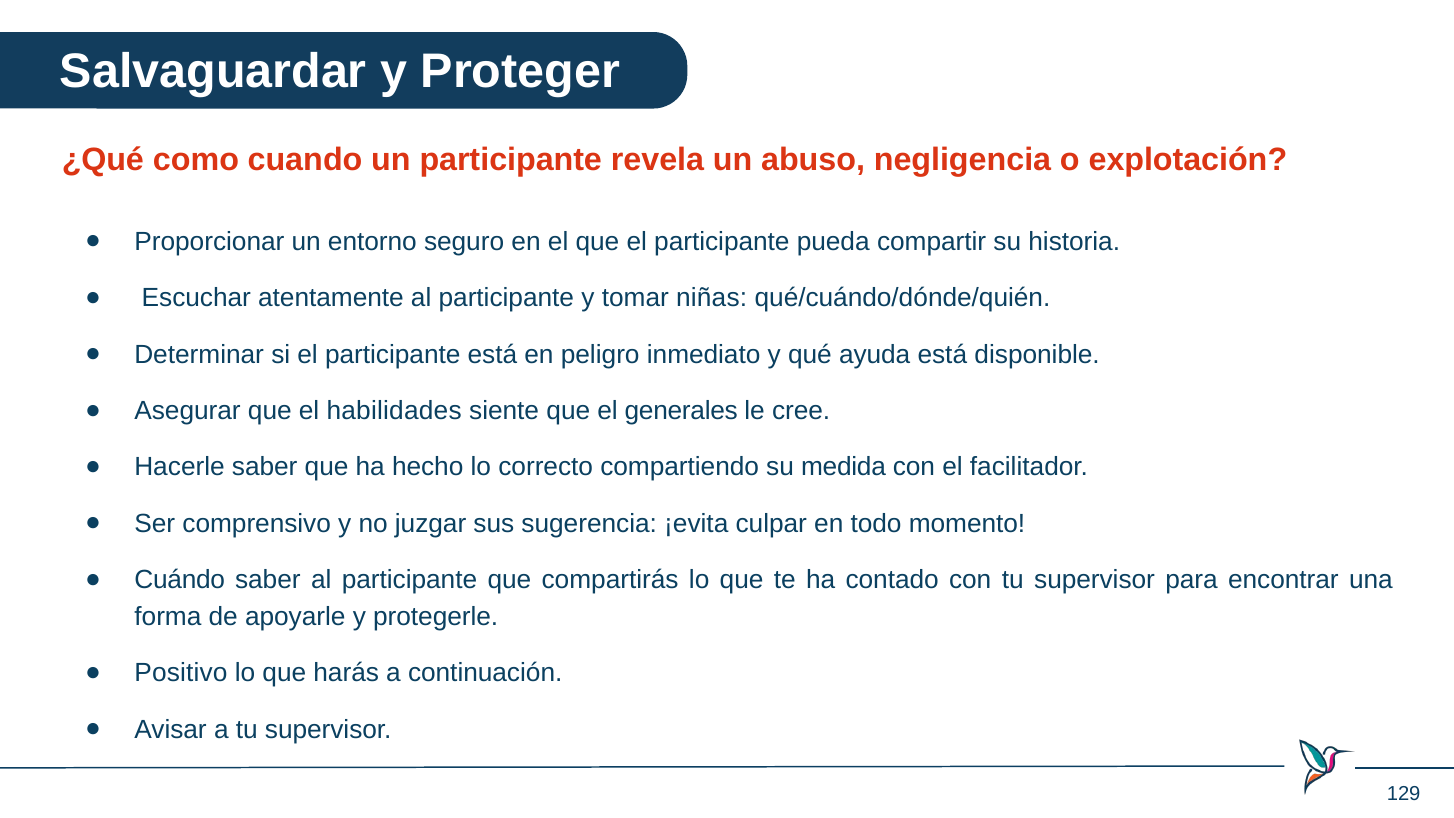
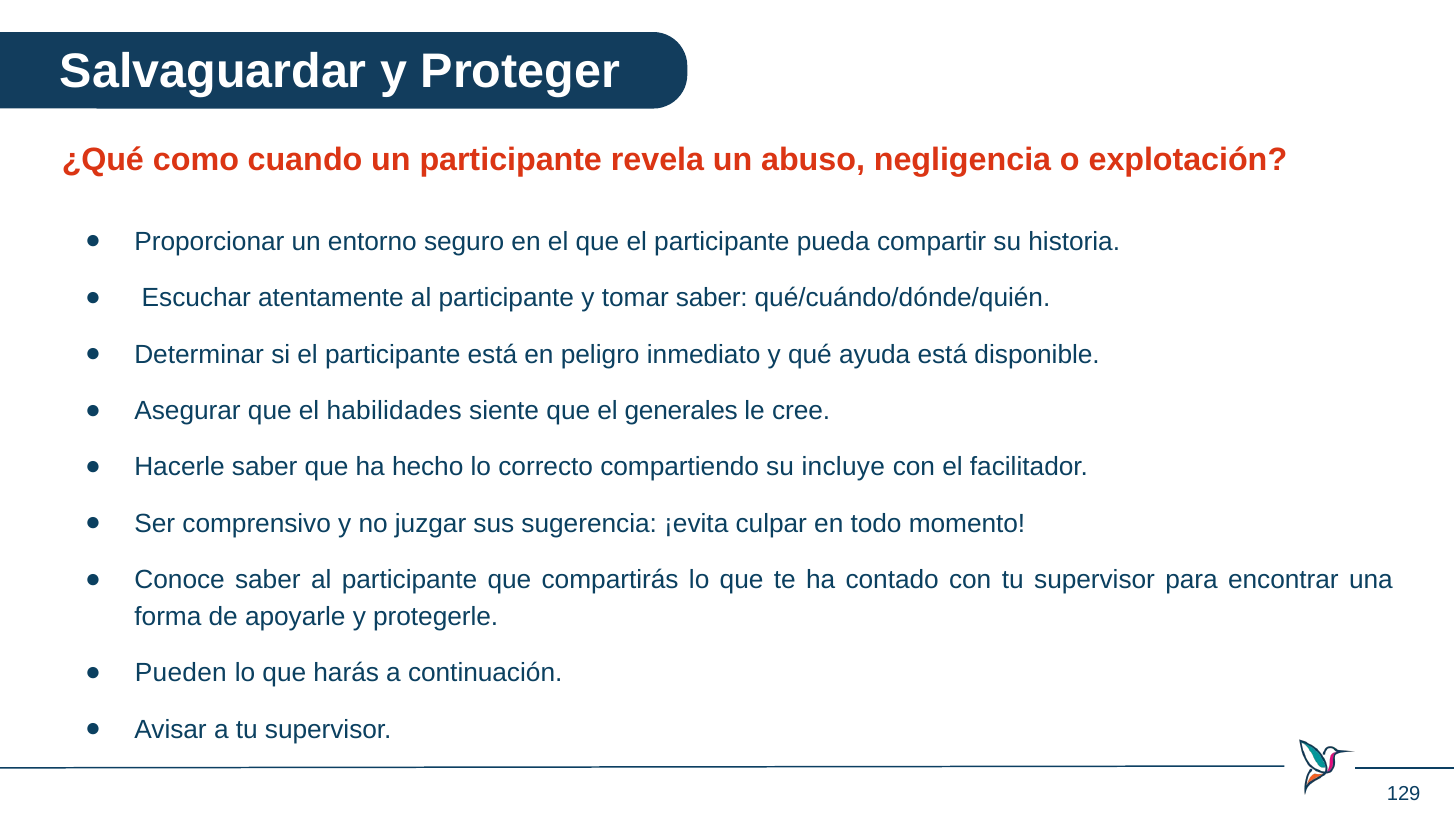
tomar niñas: niñas -> saber
medida: medida -> incluye
Cuándo: Cuándo -> Conoce
Positivo: Positivo -> Pueden
